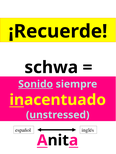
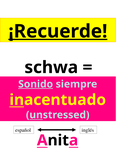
¡Recuerde underline: none -> present
